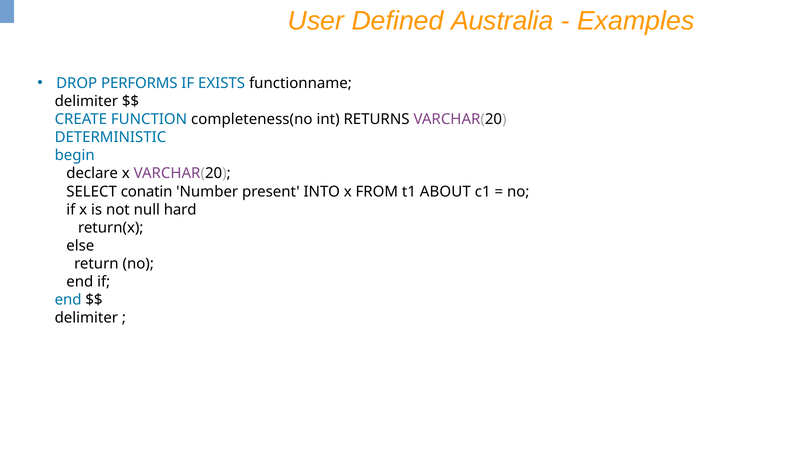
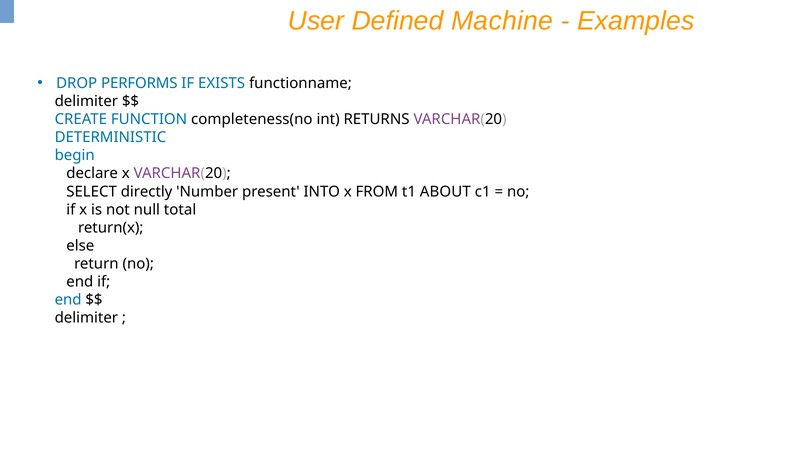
Australia: Australia -> Machine
conatin: conatin -> directly
hard: hard -> total
